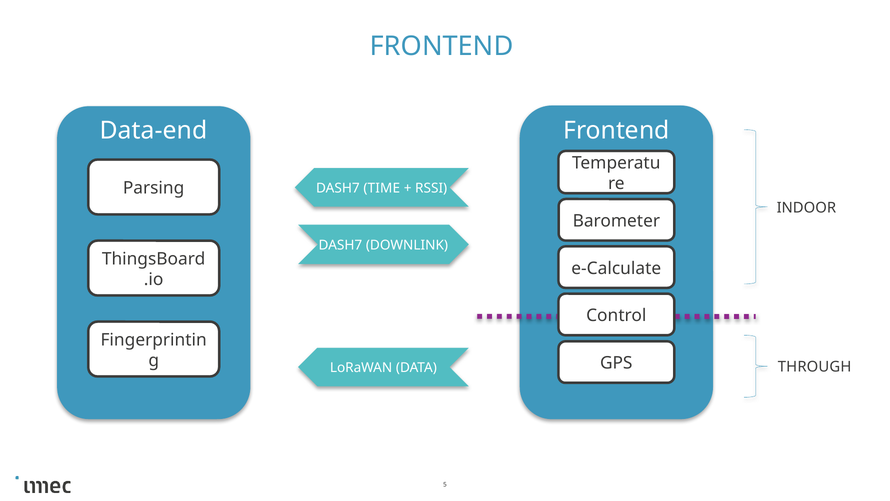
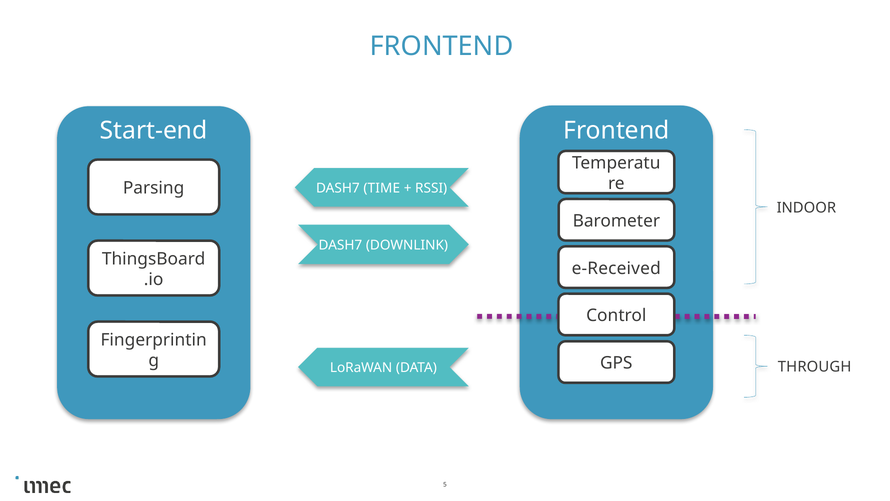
Data-end: Data-end -> Start-end
e-Calculate: e-Calculate -> e-Received
